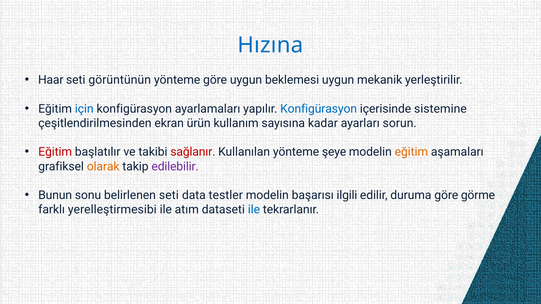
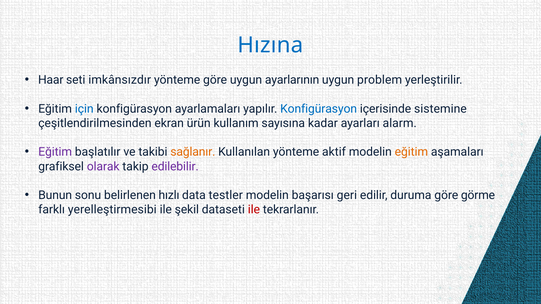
görüntünün: görüntünün -> imkânsızdır
beklemesi: beklemesi -> ayarlarının
mekanik: mekanik -> problem
sorun: sorun -> alarm
Eğitim at (55, 152) colour: red -> purple
sağlanır colour: red -> orange
şeye: şeye -> aktif
olarak colour: orange -> purple
belirlenen seti: seti -> hızlı
ilgili: ilgili -> geri
atım: atım -> şekil
ile at (254, 210) colour: blue -> red
